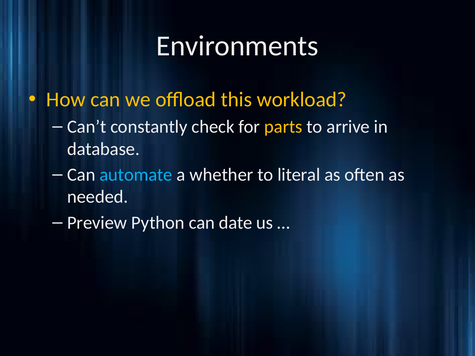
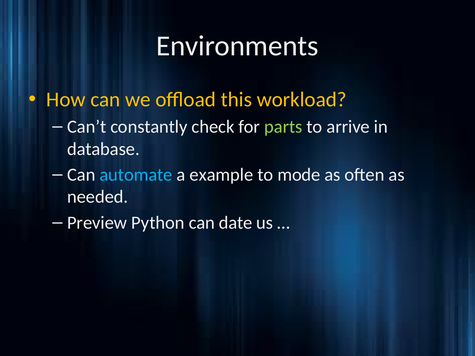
parts colour: yellow -> light green
whether: whether -> example
literal: literal -> mode
